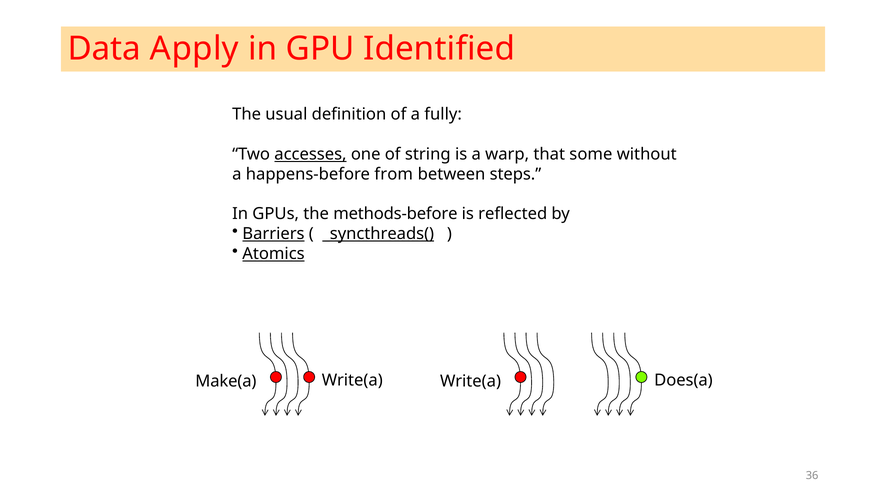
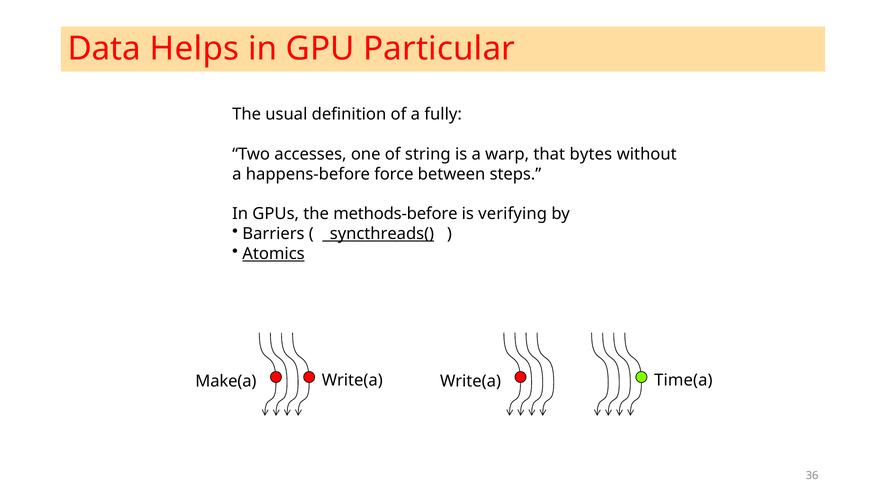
Apply: Apply -> Helps
Identified: Identified -> Particular
accesses underline: present -> none
some: some -> bytes
from: from -> force
reflected: reflected -> verifying
Barriers underline: present -> none
Does(a: Does(a -> Time(a
